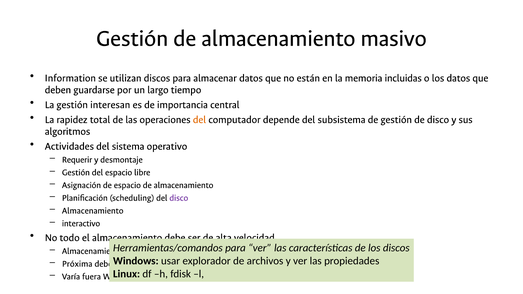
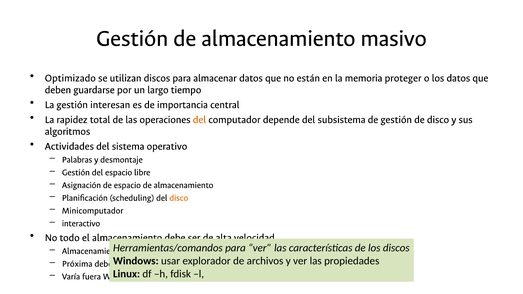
Information: Information -> Optimizado
incluidas: incluidas -> proteger
Requerir: Requerir -> Palabras
disco at (179, 198) colour: purple -> orange
Almacenamiento at (93, 211): Almacenamiento -> Minicomputador
